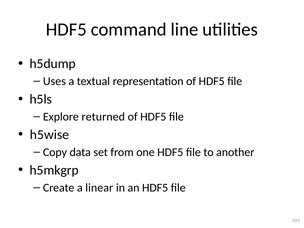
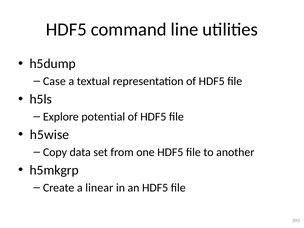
Uses: Uses -> Case
returned: returned -> potential
